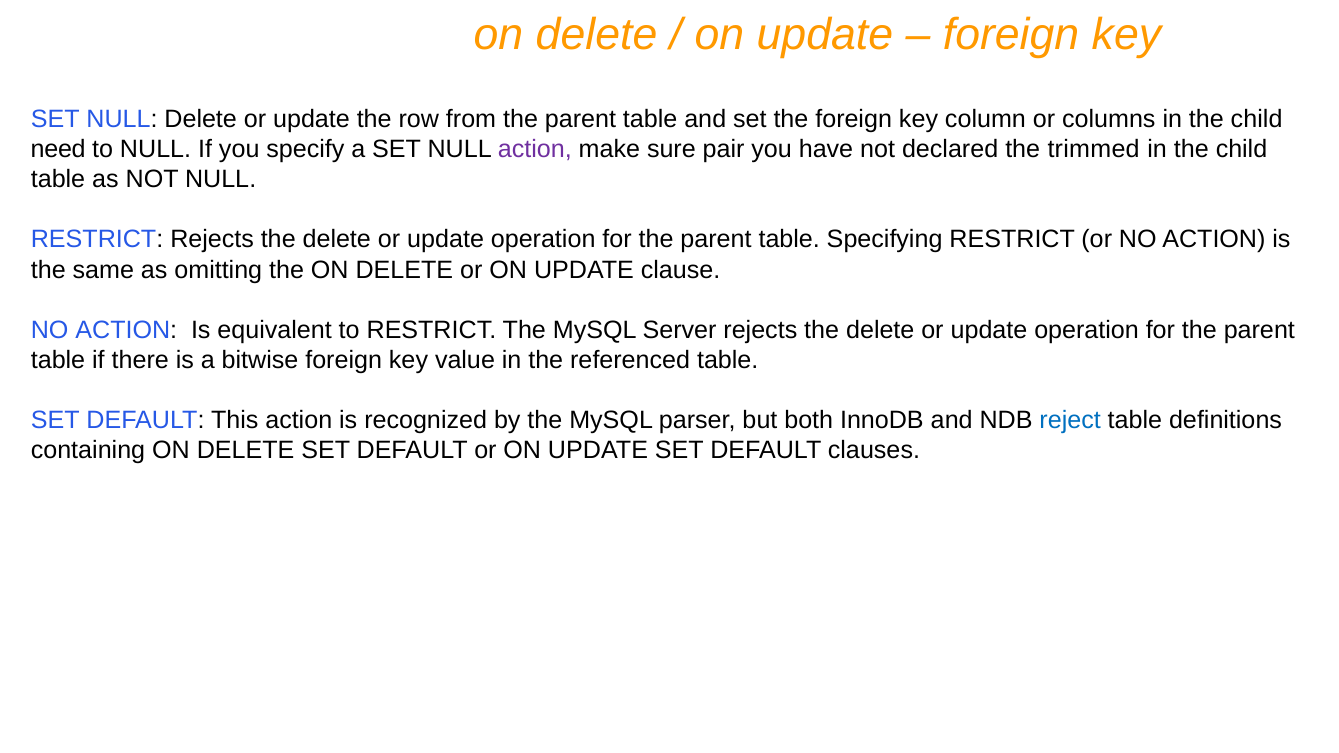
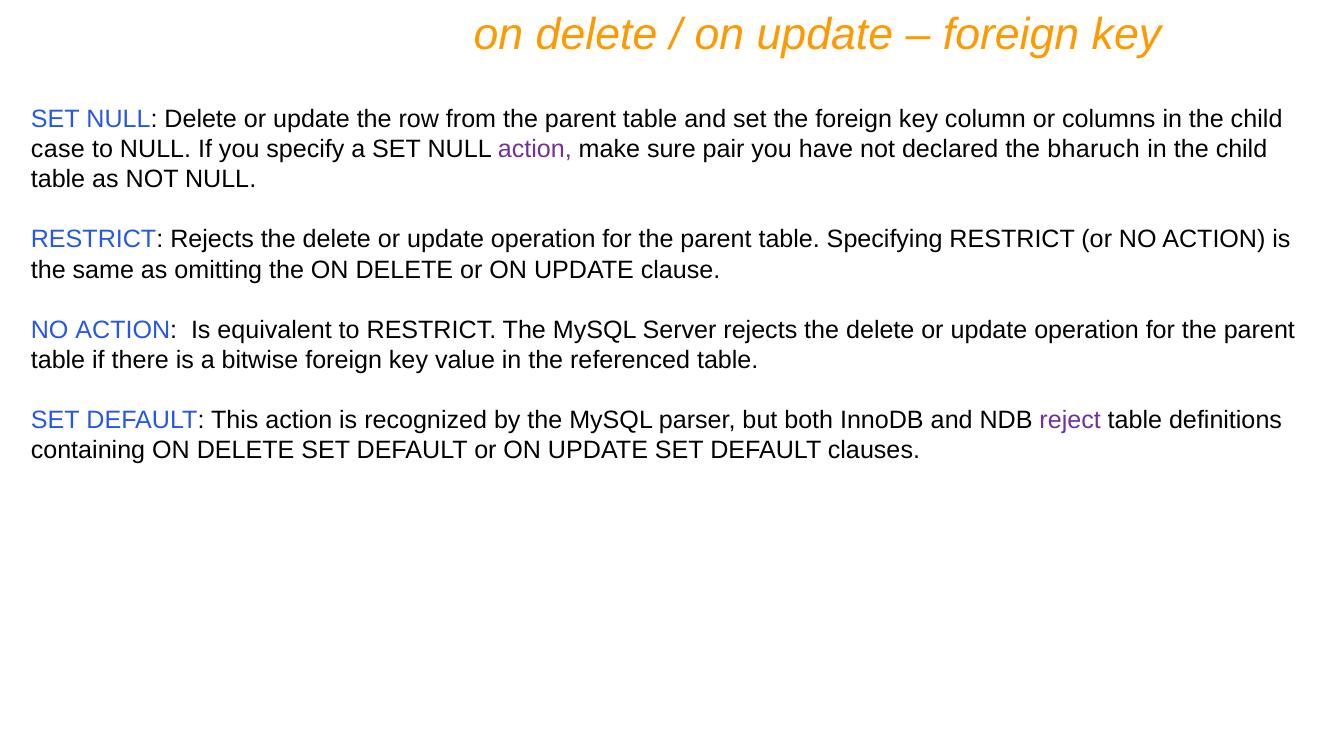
need: need -> case
trimmed: trimmed -> bharuch
reject colour: blue -> purple
